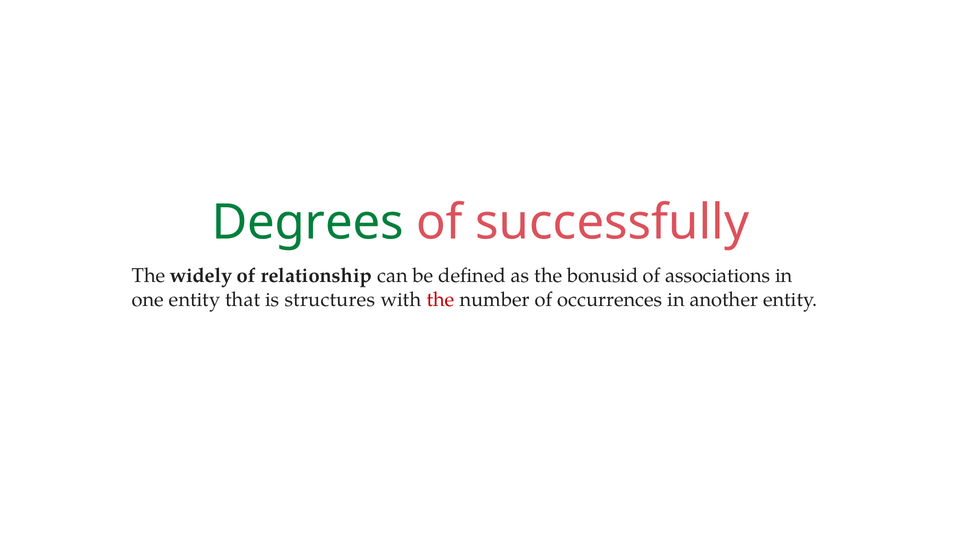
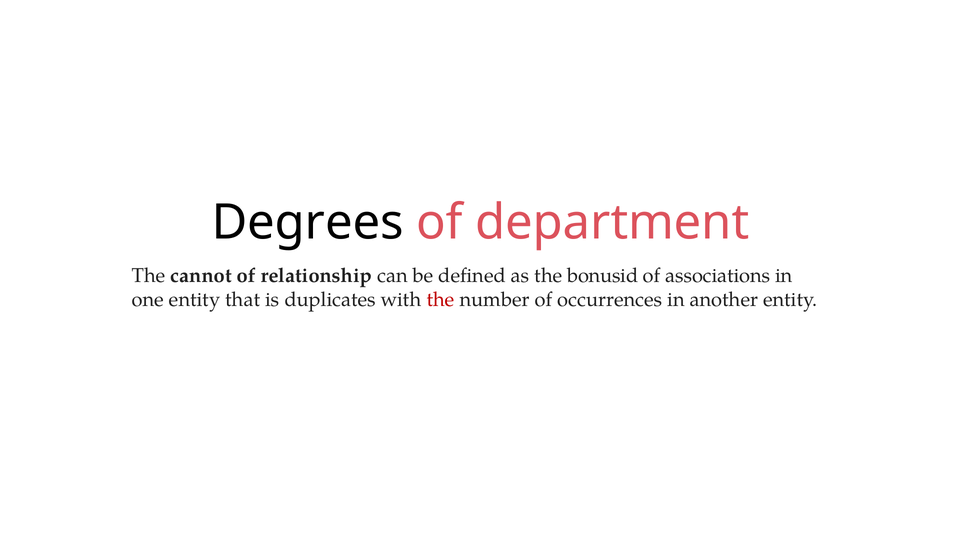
Degrees colour: green -> black
successfully: successfully -> department
widely: widely -> cannot
structures: structures -> duplicates
